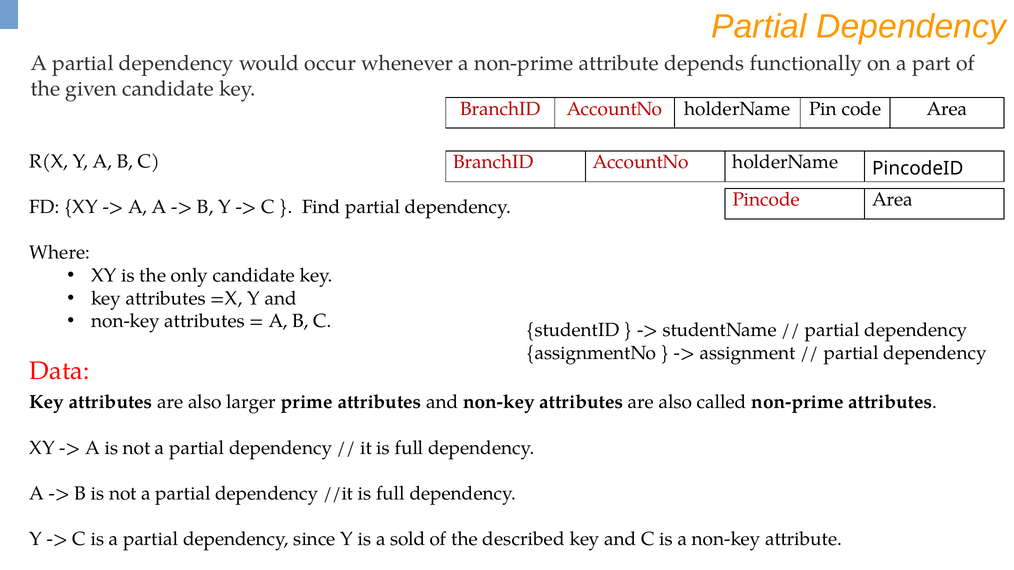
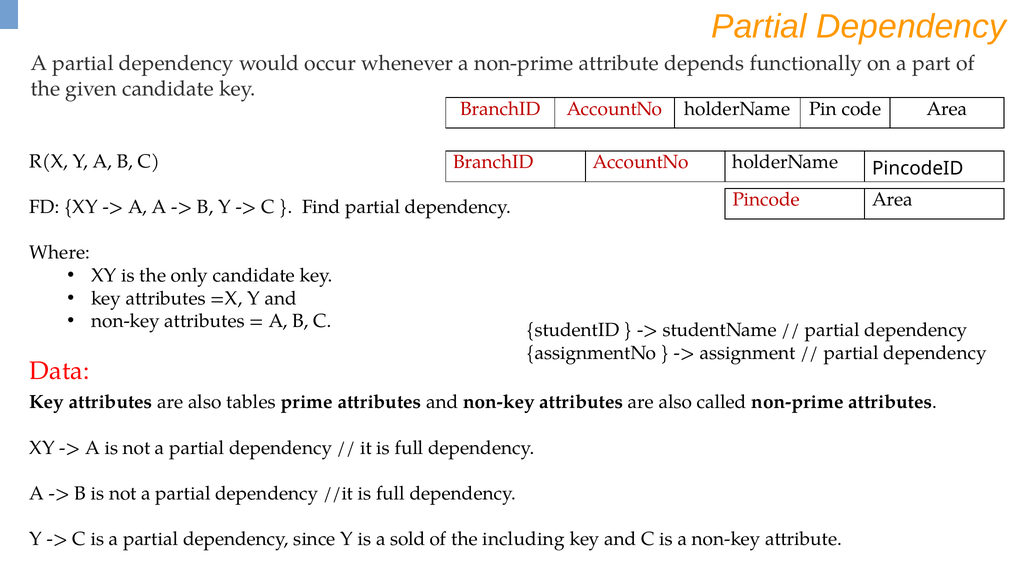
larger: larger -> tables
described: described -> including
